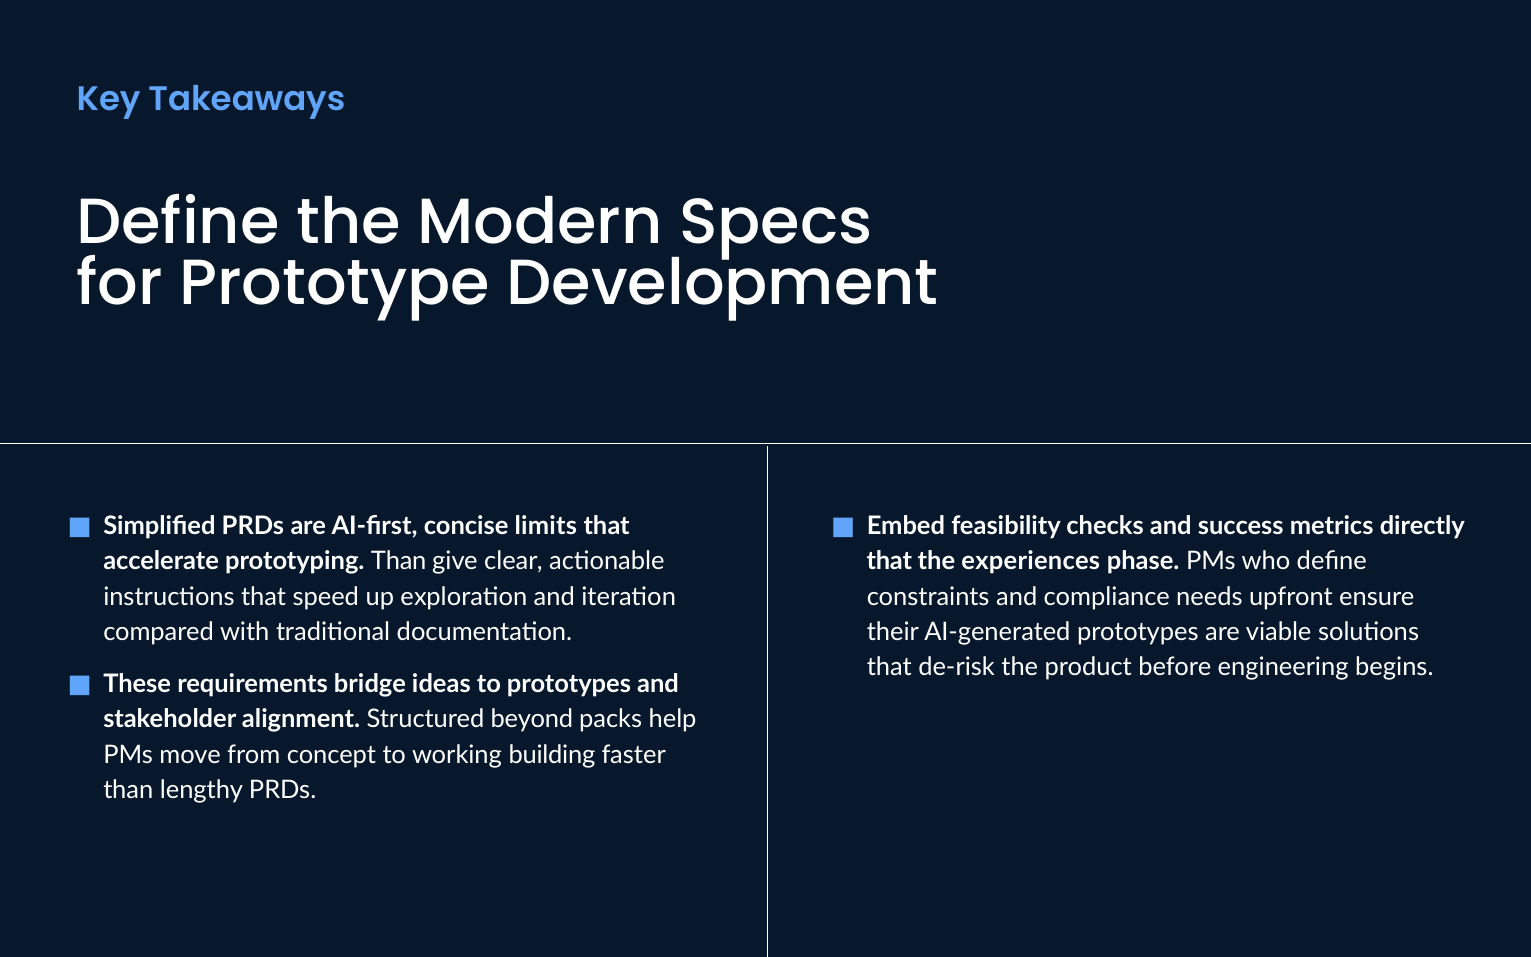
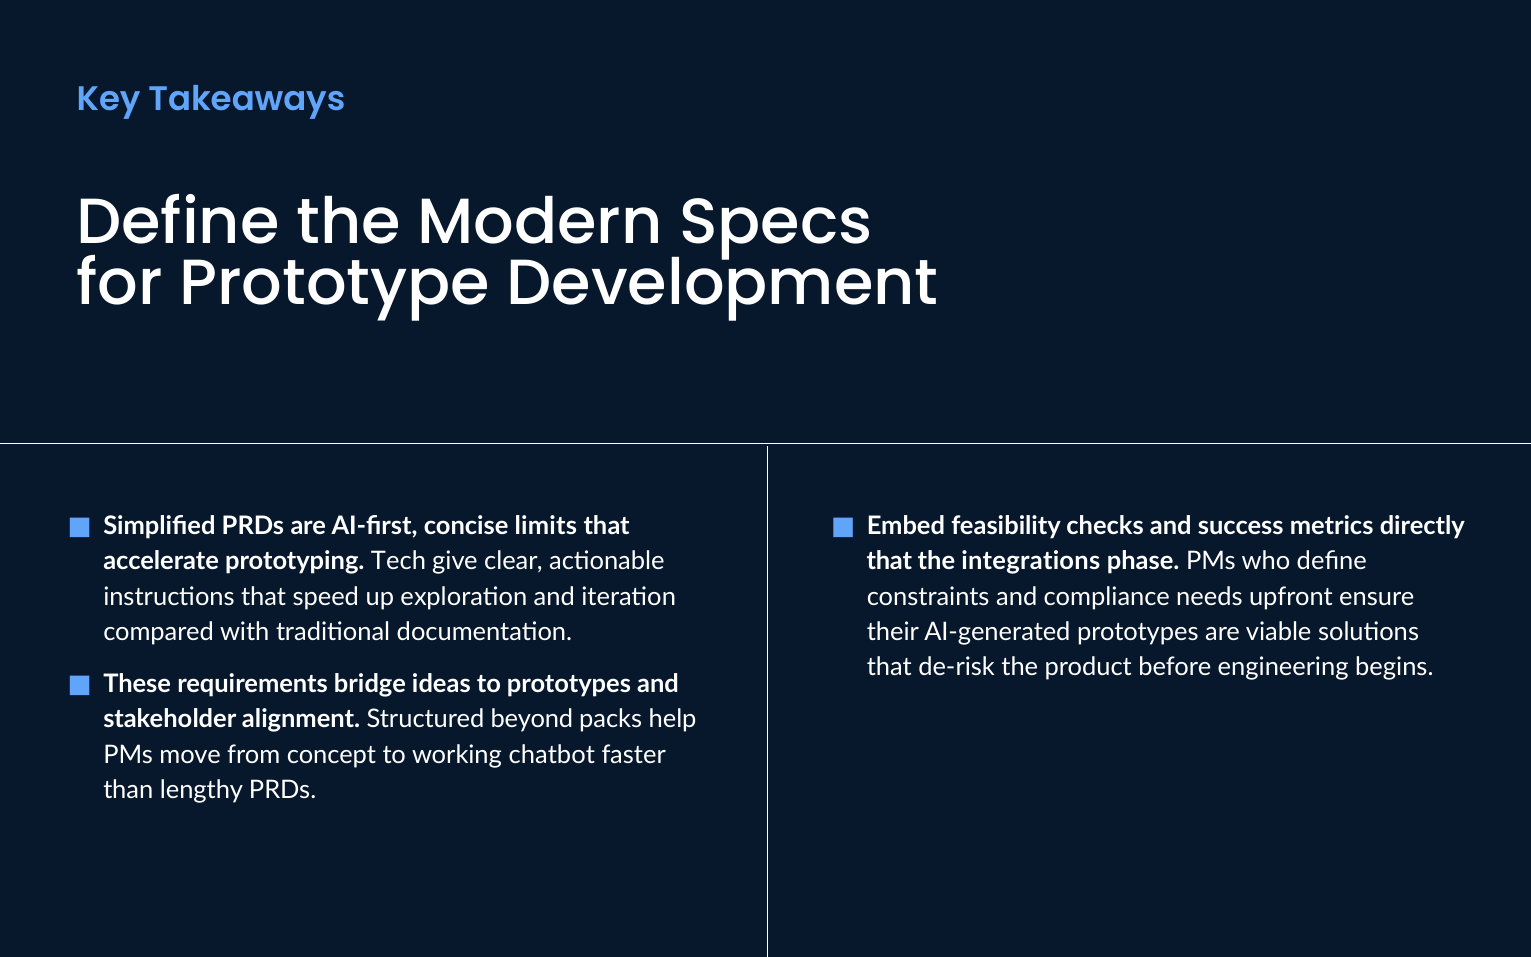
prototyping Than: Than -> Tech
experiences: experiences -> integrations
building: building -> chatbot
